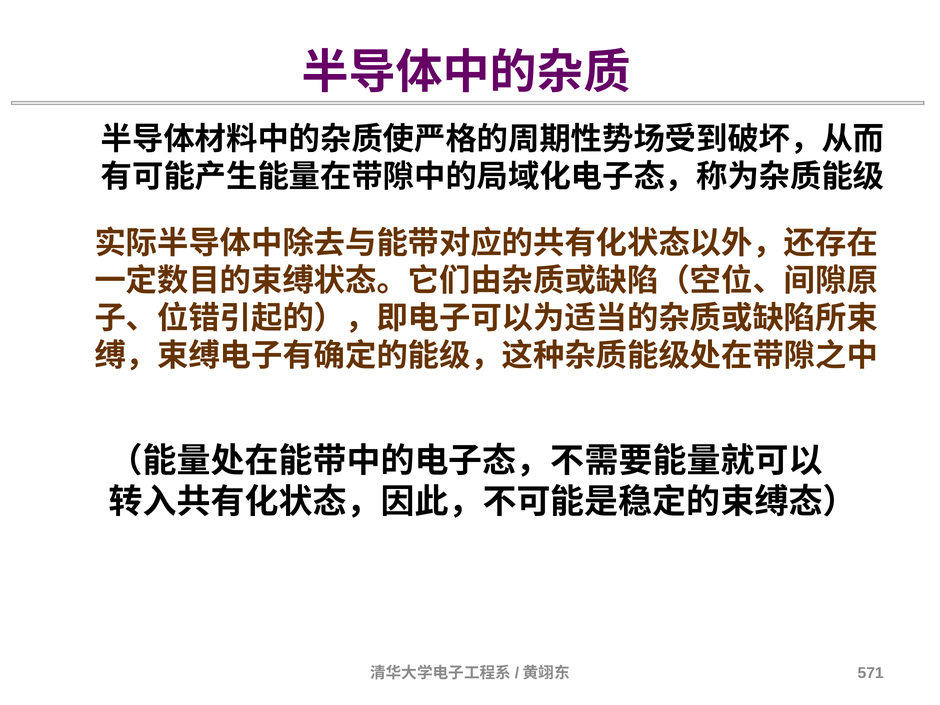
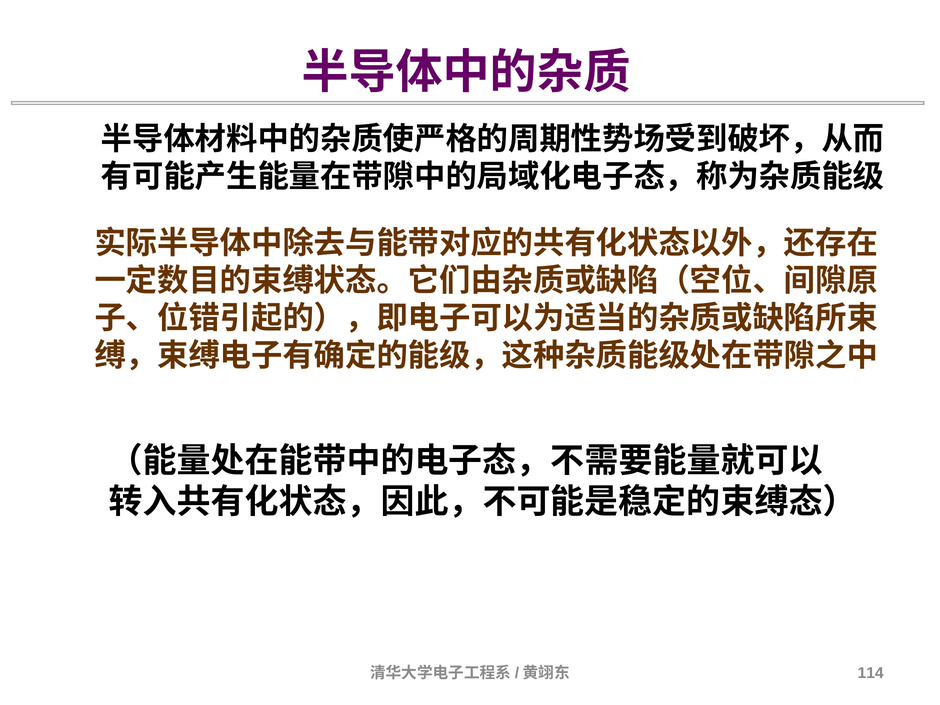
571: 571 -> 114
